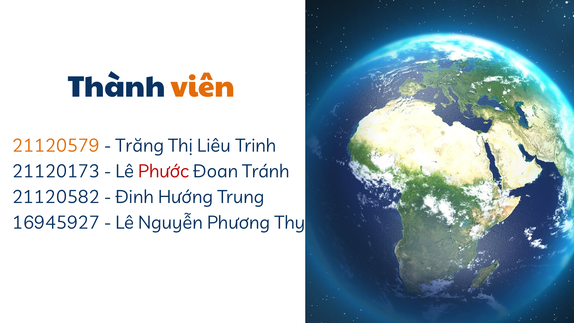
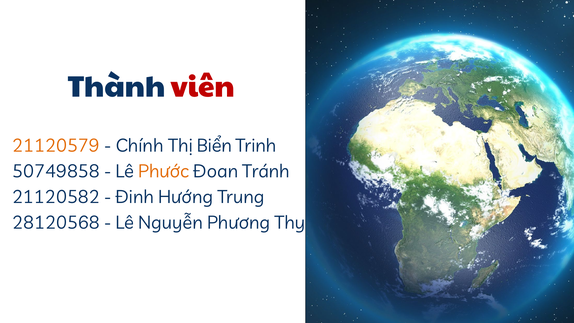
viên colour: orange -> red
Trăng: Trăng -> Chính
Liêu: Liêu -> Biển
21120173: 21120173 -> 50749858
Phước colour: red -> orange
16945927: 16945927 -> 28120568
